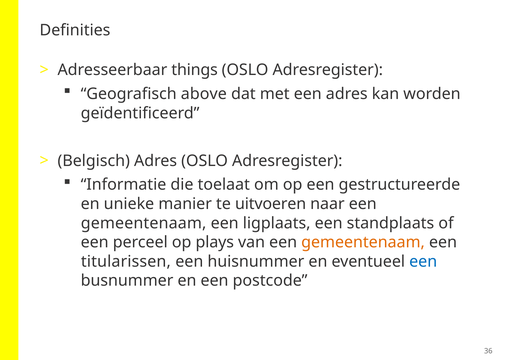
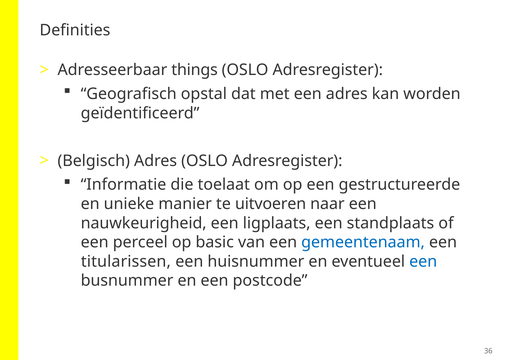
above: above -> opstal
gemeentenaam at (144, 223): gemeentenaam -> nauwkeurigheid
plays: plays -> basic
gemeentenaam at (363, 242) colour: orange -> blue
